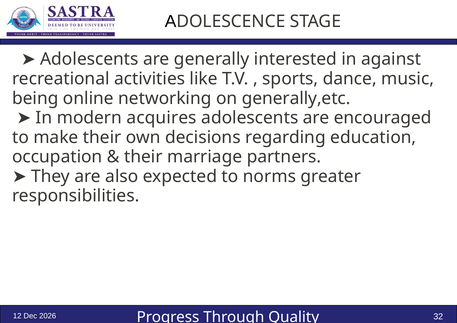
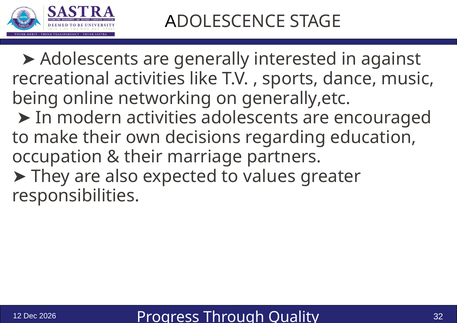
modern acquires: acquires -> activities
norms: norms -> values
